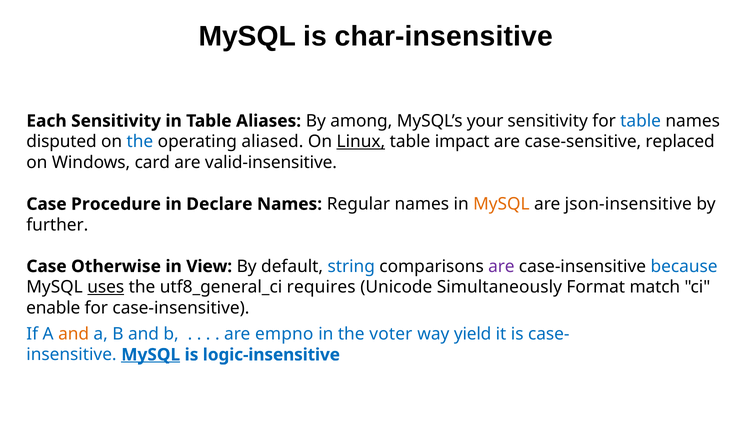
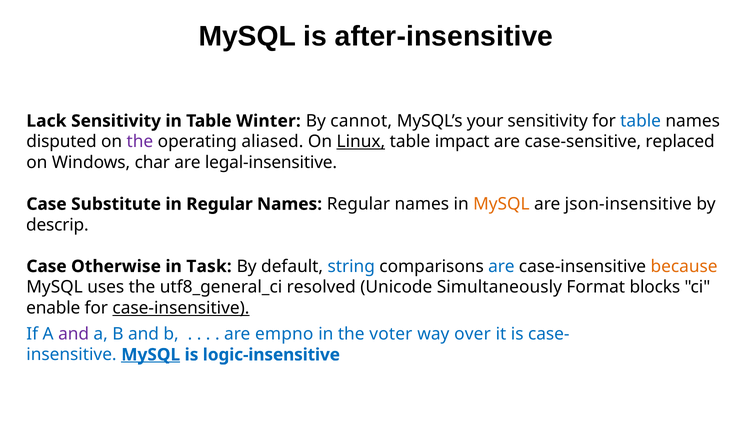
char-insensitive: char-insensitive -> after-insensitive
Each: Each -> Lack
Aliases: Aliases -> Winter
among: among -> cannot
the at (140, 142) colour: blue -> purple
card: card -> char
valid-insensitive: valid-insensitive -> legal-insensitive
Procedure: Procedure -> Substitute
in Declare: Declare -> Regular
further: further -> descrip
View: View -> Task
are at (501, 266) colour: purple -> blue
because colour: blue -> orange
uses underline: present -> none
requires: requires -> resolved
match: match -> blocks
case-insensitive at (181, 308) underline: none -> present
and at (74, 334) colour: orange -> purple
yield: yield -> over
